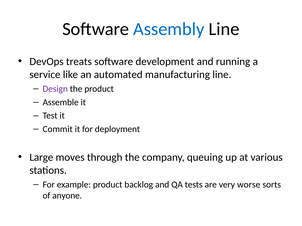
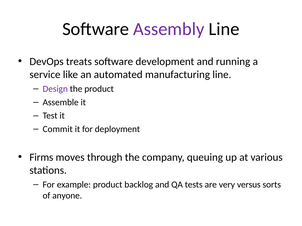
Assembly colour: blue -> purple
Large: Large -> Firms
worse: worse -> versus
